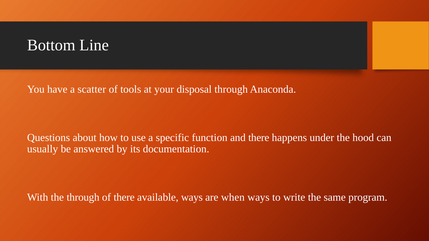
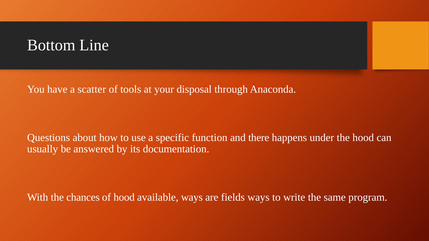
the through: through -> chances
of there: there -> hood
when: when -> fields
